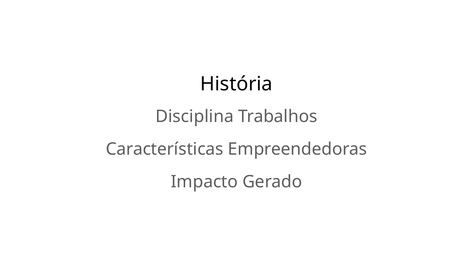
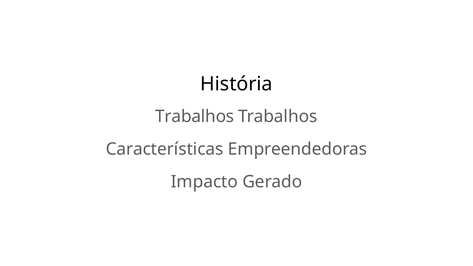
Disciplina at (195, 117): Disciplina -> Trabalhos
